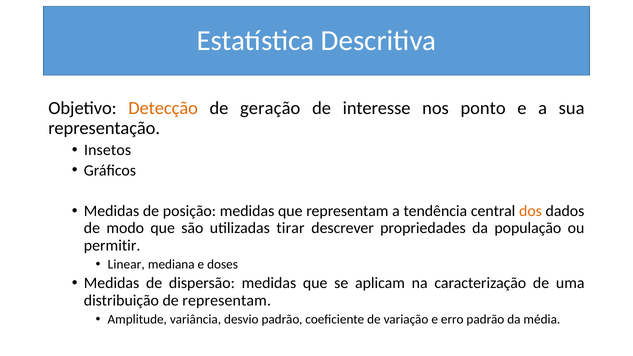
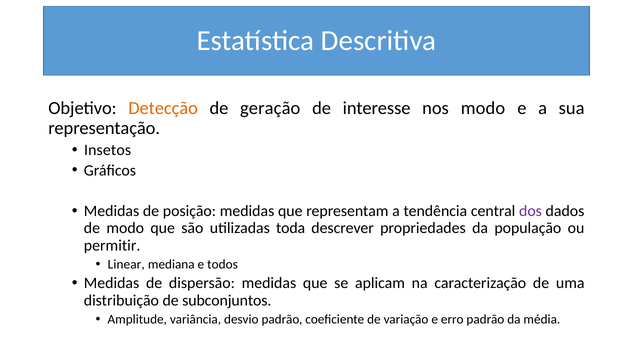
nos ponto: ponto -> modo
dos colour: orange -> purple
tirar: tirar -> toda
doses: doses -> todos
de representam: representam -> subconjuntos
